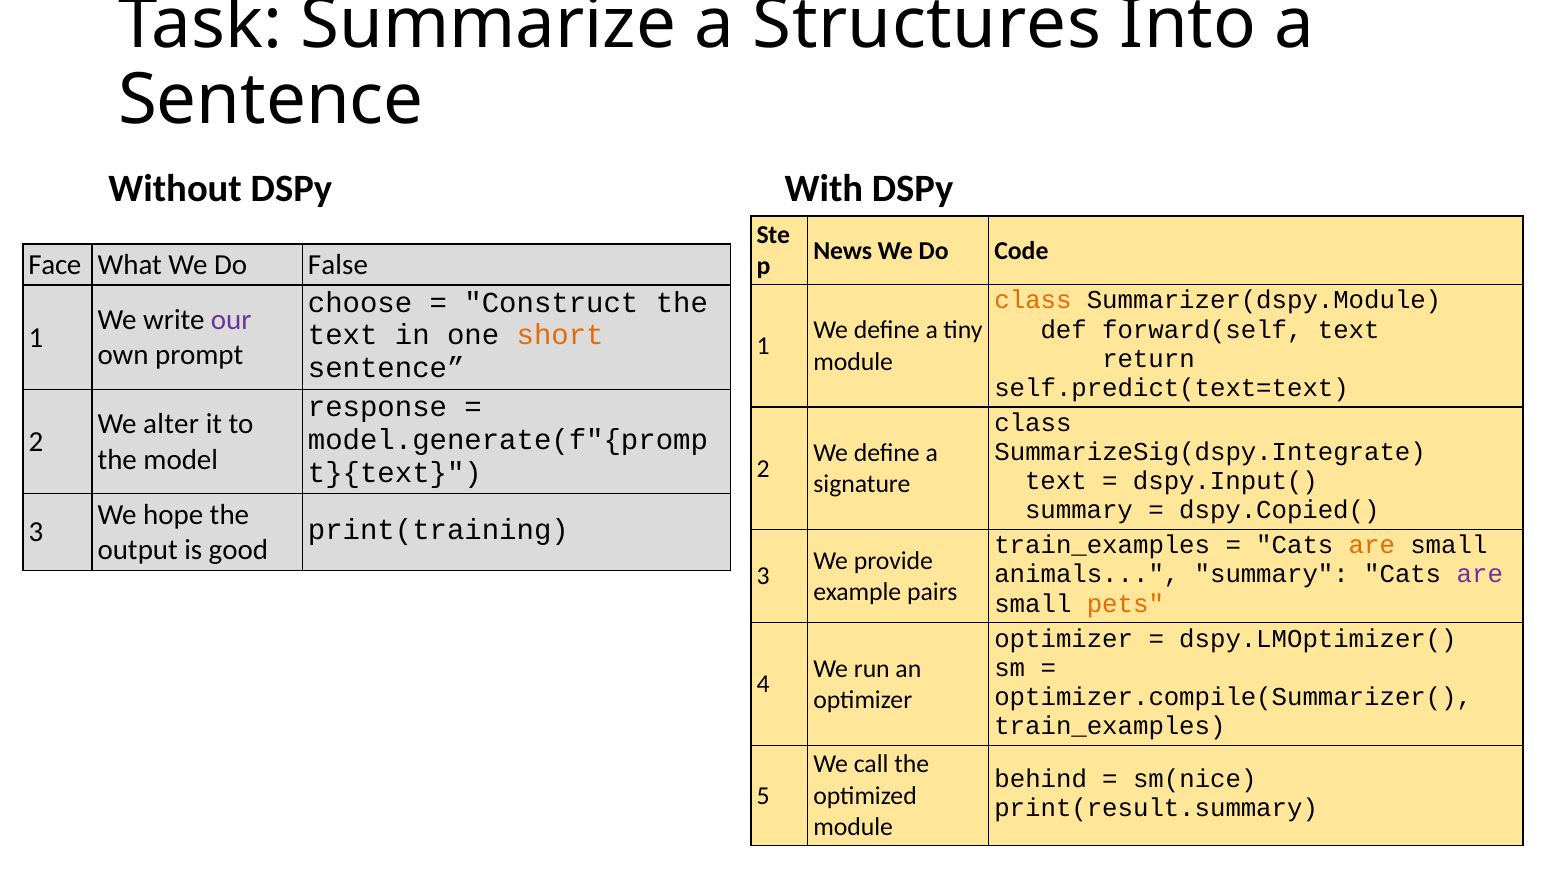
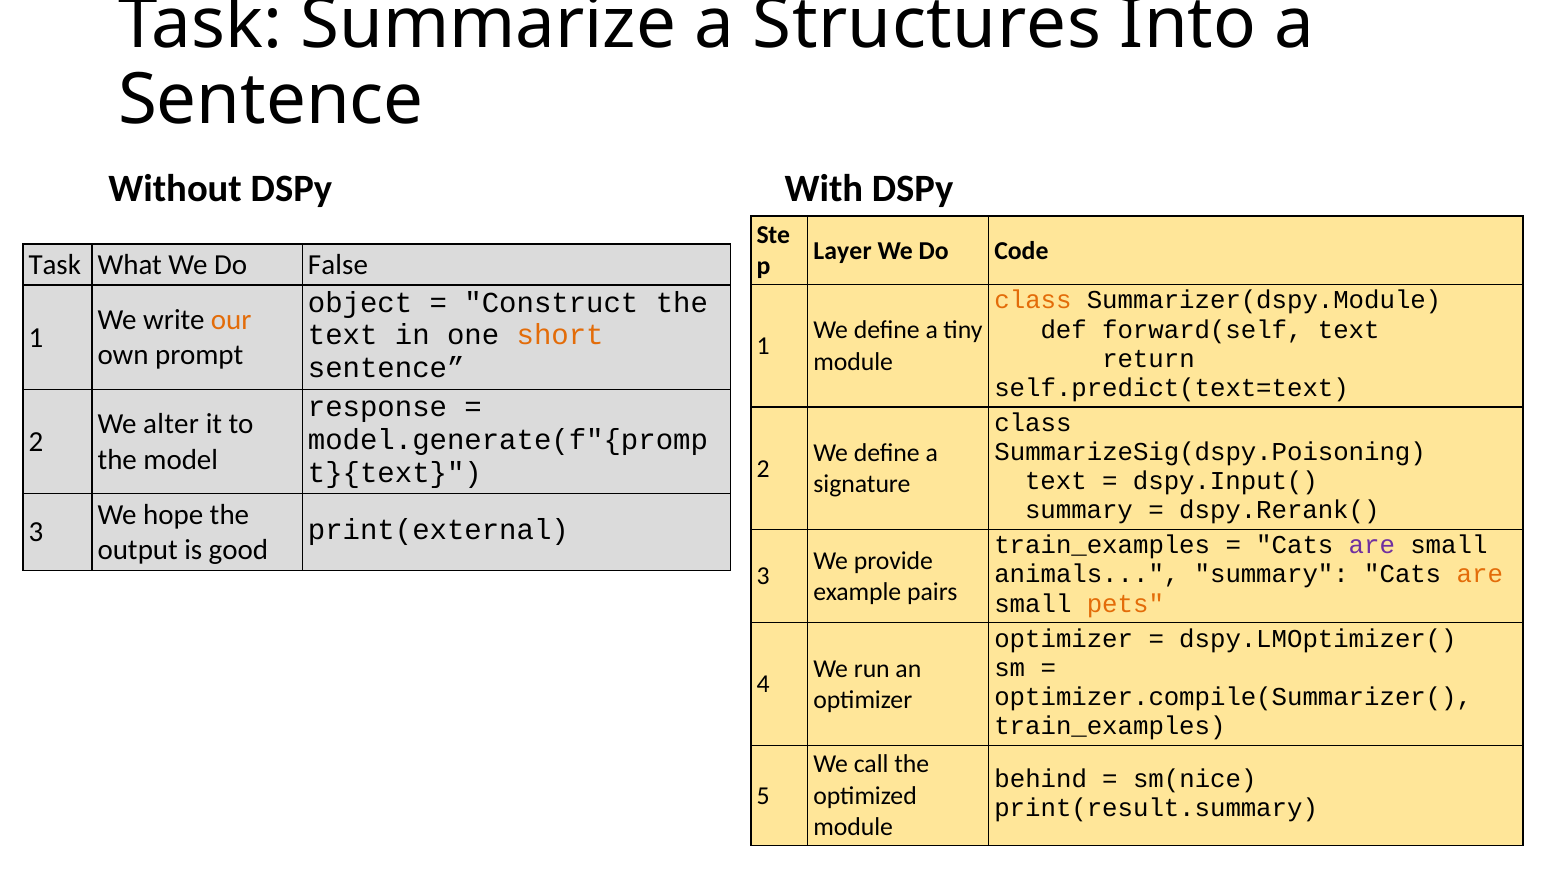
News: News -> Layer
Face at (55, 265): Face -> Task
choose: choose -> object
our colour: purple -> orange
SummarizeSig(dspy.Integrate: SummarizeSig(dspy.Integrate -> SummarizeSig(dspy.Poisoning
dspy.Copied(: dspy.Copied( -> dspy.Rerank(
print(training: print(training -> print(external
are at (1372, 545) colour: orange -> purple
are at (1480, 574) colour: purple -> orange
